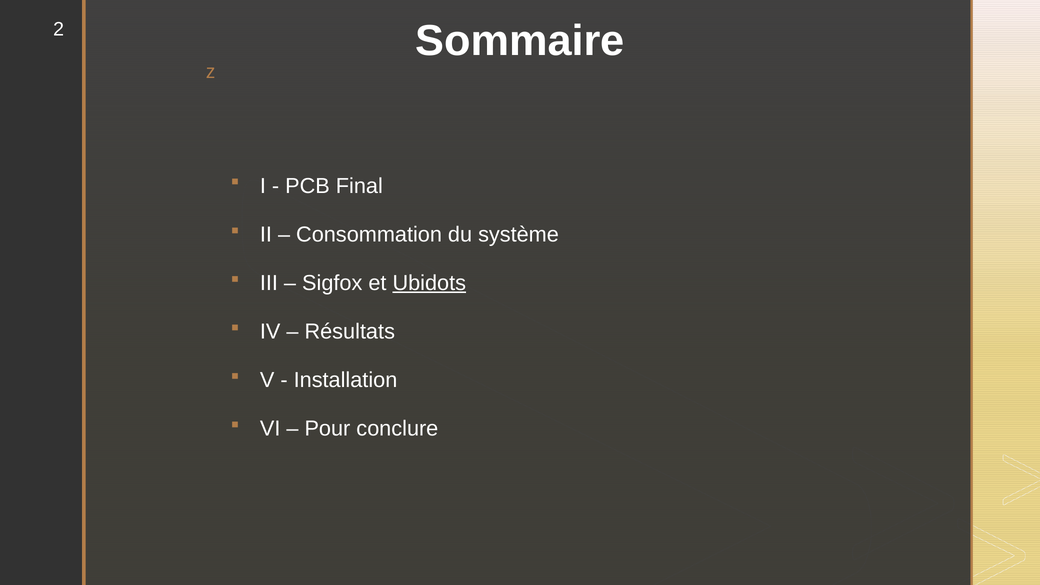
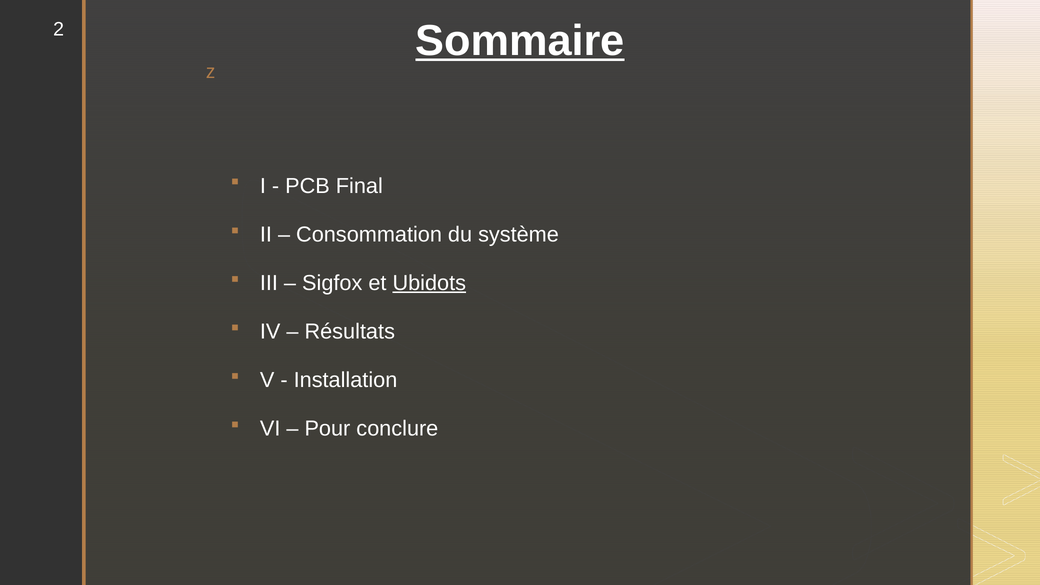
Sommaire underline: none -> present
